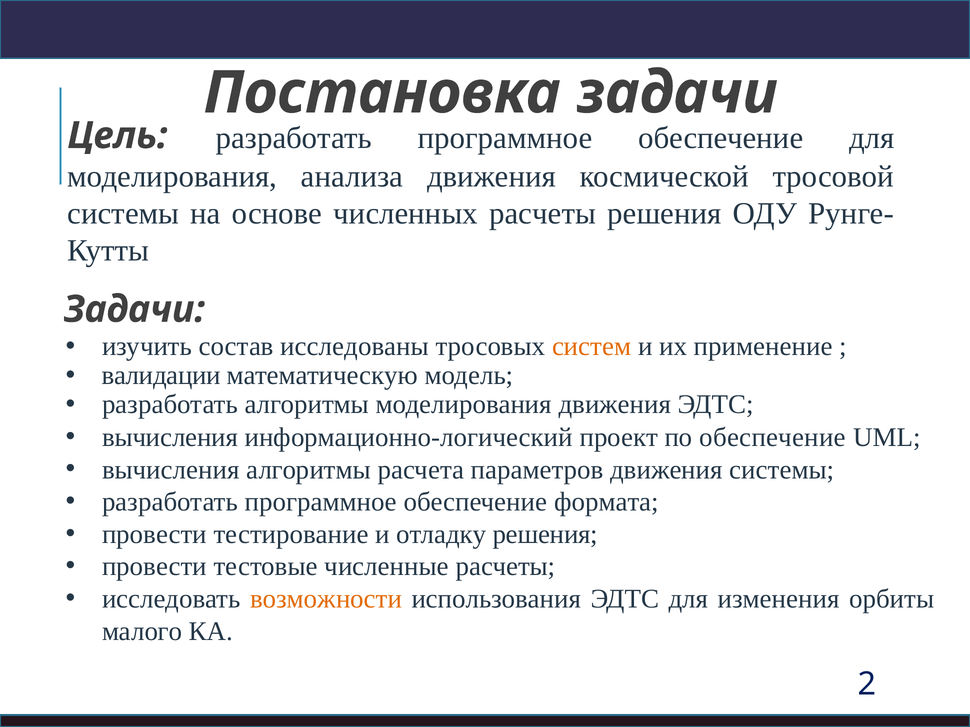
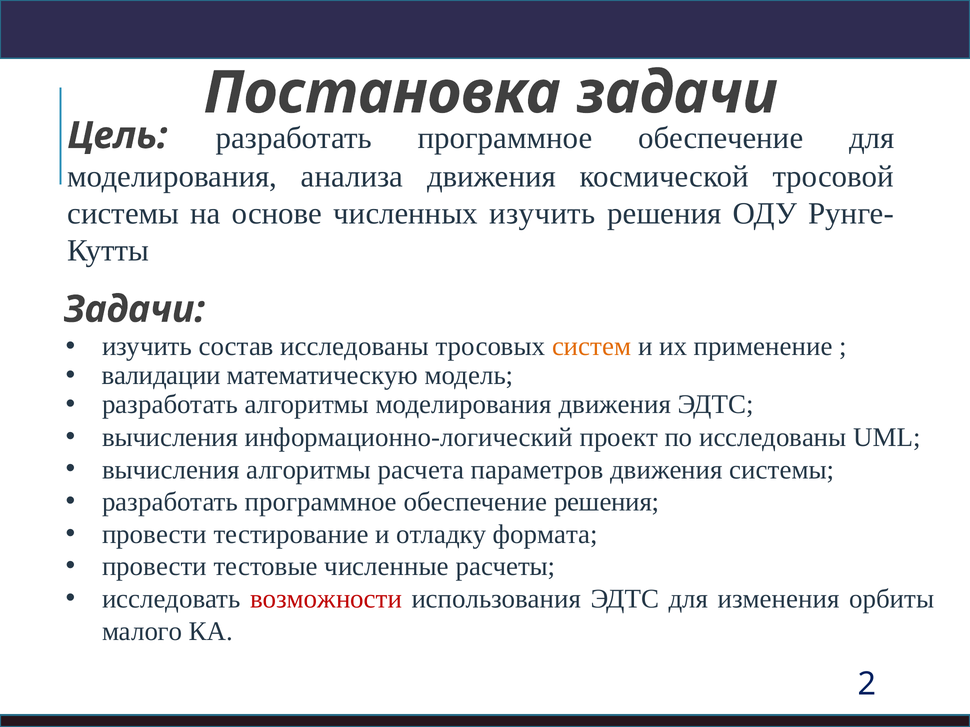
численных расчеты: расчеты -> изучить
по обеспечение: обеспечение -> исследованы
обеспечение формата: формата -> решения
отладку решения: решения -> формата
возможности colour: orange -> red
